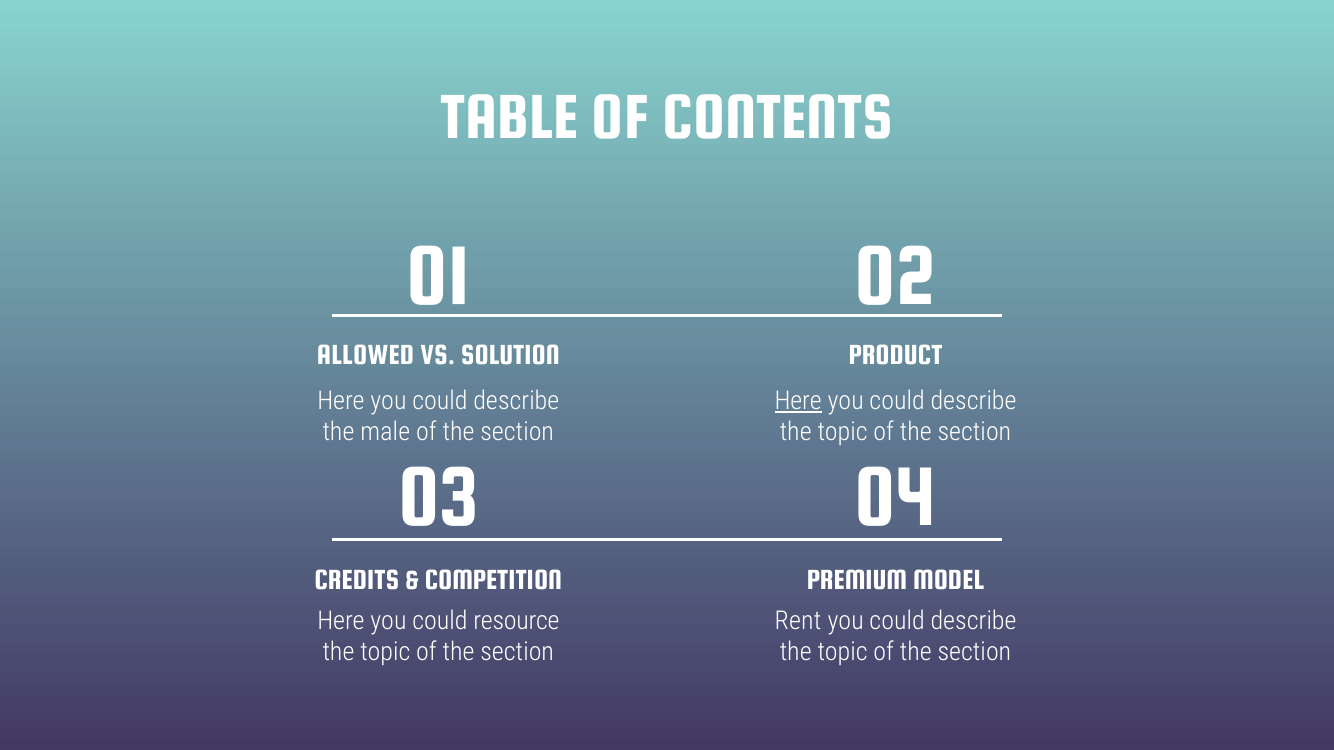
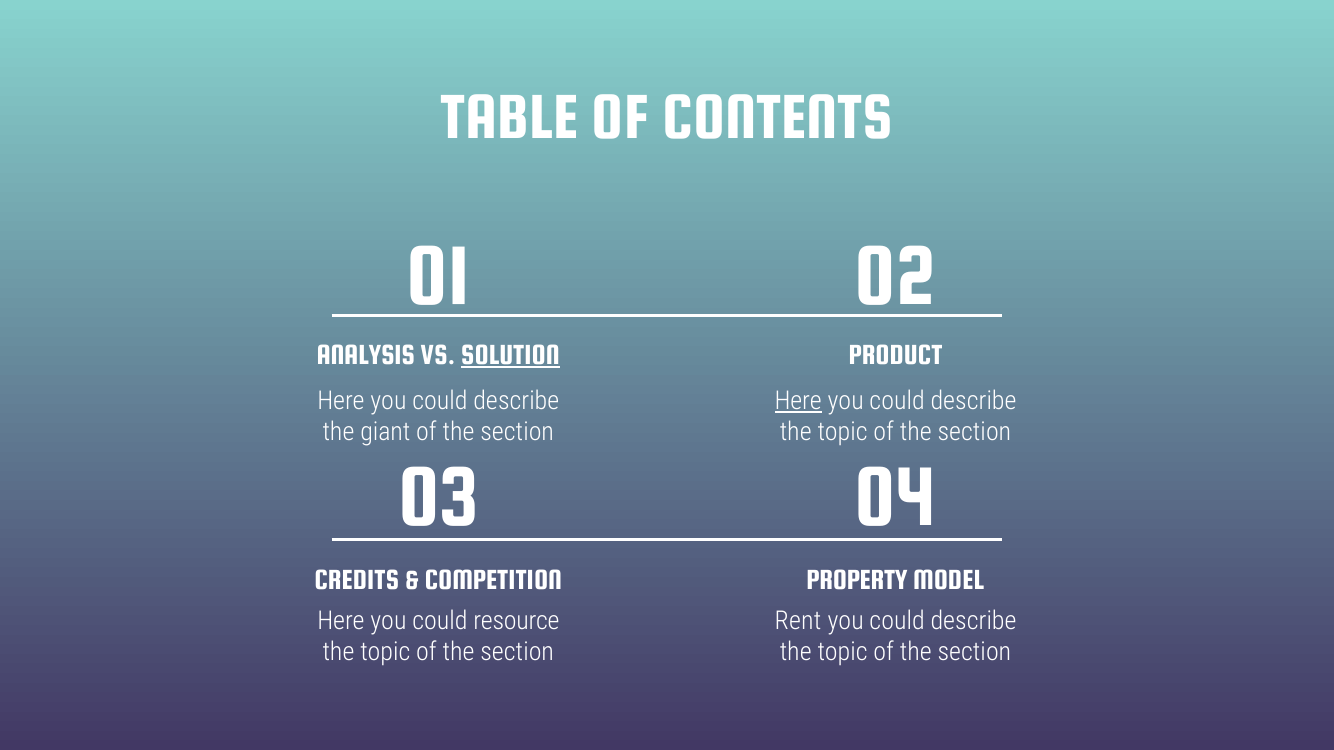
ALLOWED: ALLOWED -> ANALYSIS
SOLUTION underline: none -> present
male: male -> giant
PREMIUM: PREMIUM -> PROPERTY
